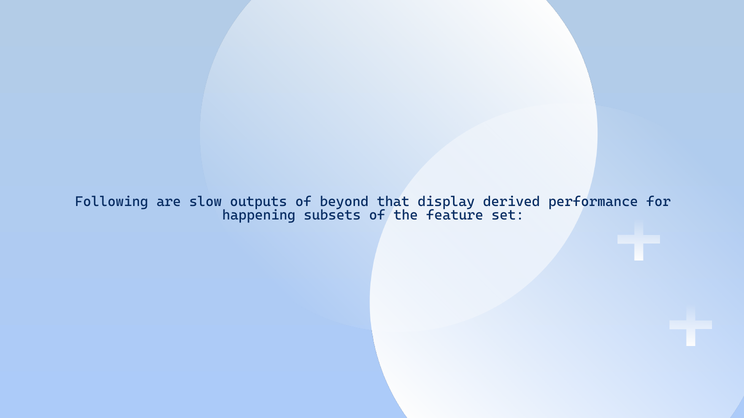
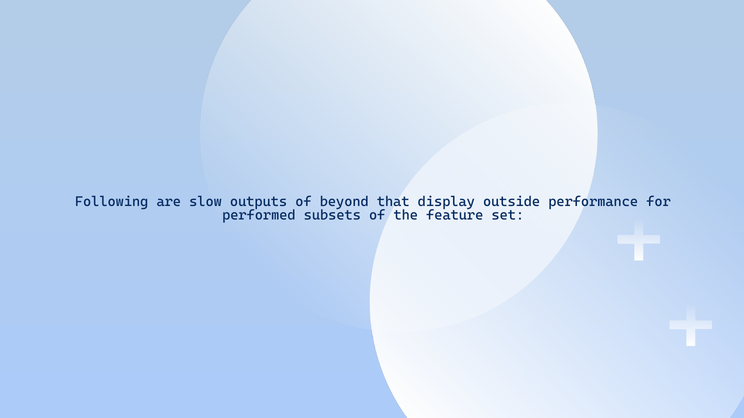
derived: derived -> outside
happening: happening -> performed
